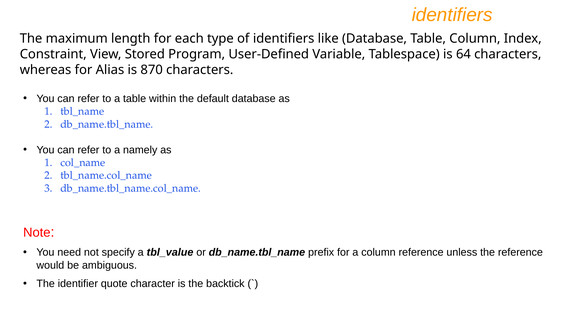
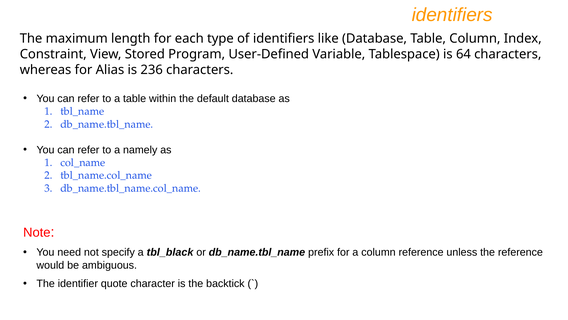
870: 870 -> 236
tbl_value: tbl_value -> tbl_black
